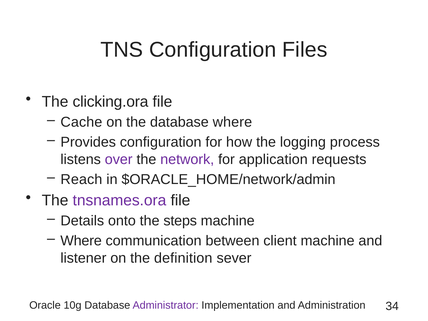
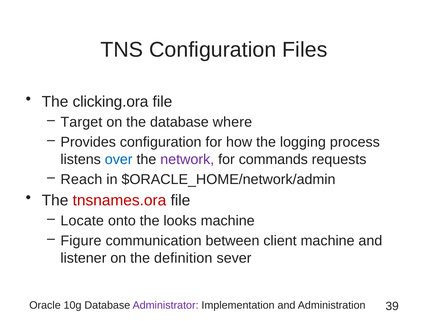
Cache: Cache -> Target
over colour: purple -> blue
application: application -> commands
tnsnames.ora colour: purple -> red
Details: Details -> Locate
steps: steps -> looks
Where at (81, 241): Where -> Figure
34: 34 -> 39
